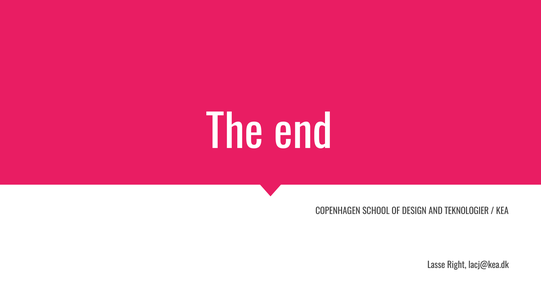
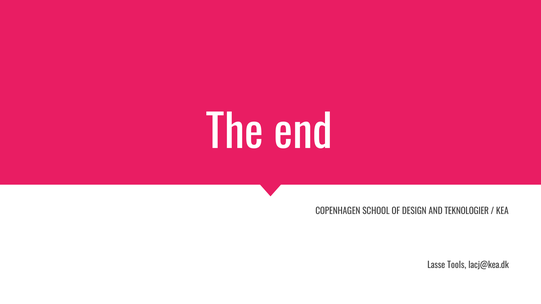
Right: Right -> Tools
